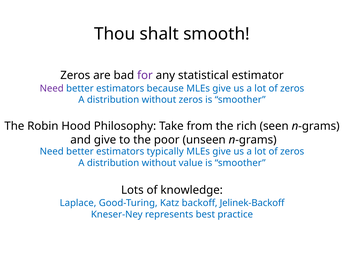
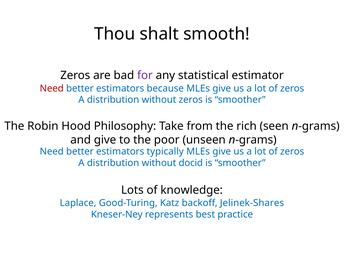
Need at (52, 88) colour: purple -> red
value: value -> docid
Jelinek-Backoff: Jelinek-Backoff -> Jelinek-Shares
